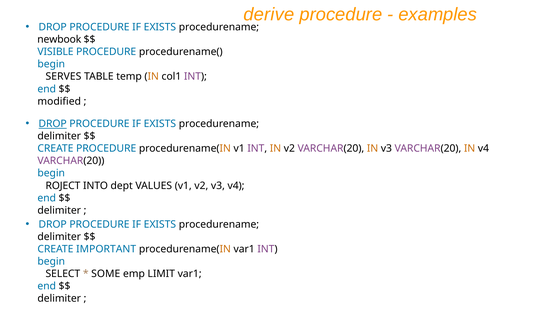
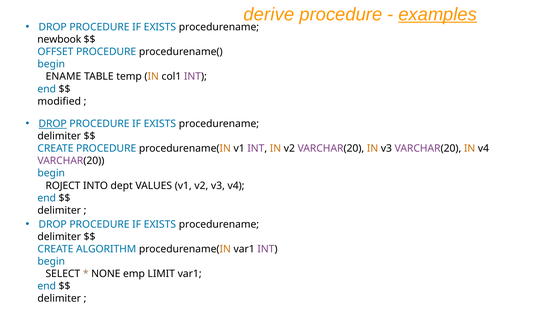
examples underline: none -> present
VISIBLE: VISIBLE -> OFFSET
SERVES: SERVES -> ENAME
IMPORTANT: IMPORTANT -> ALGORITHM
SOME: SOME -> NONE
